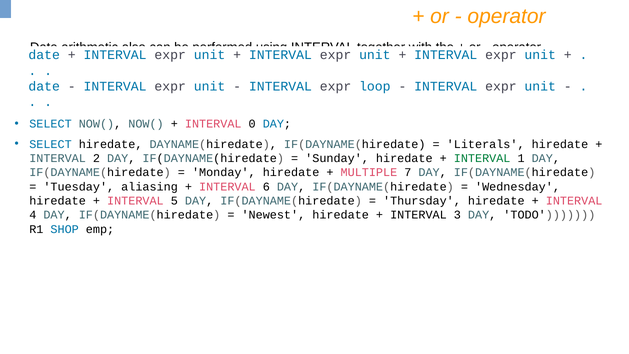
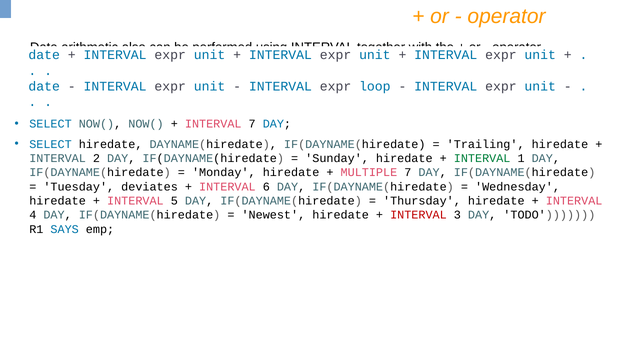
INTERVAL 0: 0 -> 7
Literals: Literals -> Trailing
aliasing: aliasing -> deviates
INTERVAL at (418, 215) colour: black -> red
SHOP: SHOP -> SAYS
